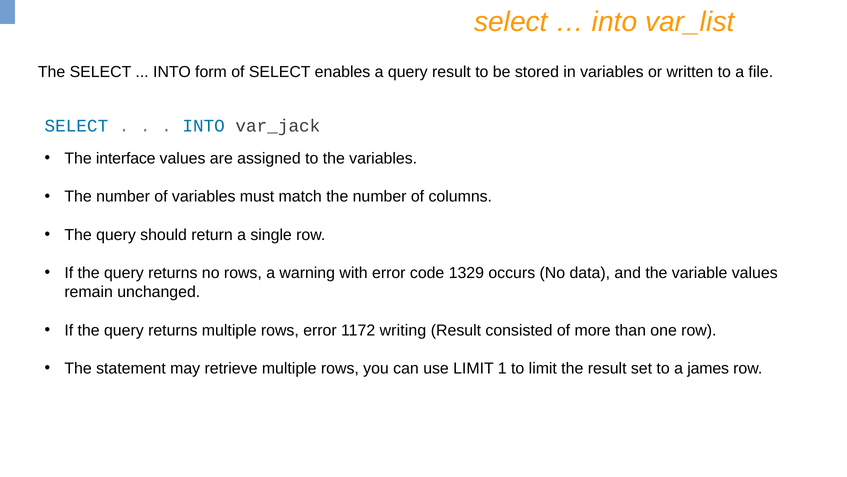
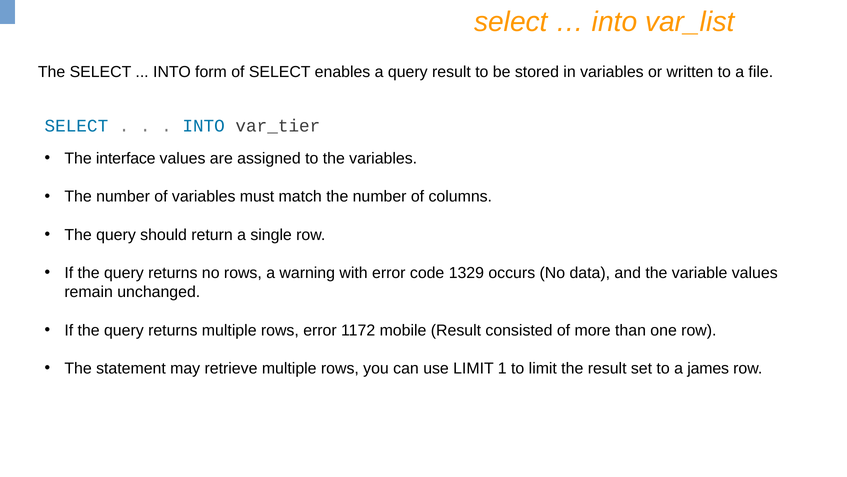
var_jack: var_jack -> var_tier
writing: writing -> mobile
